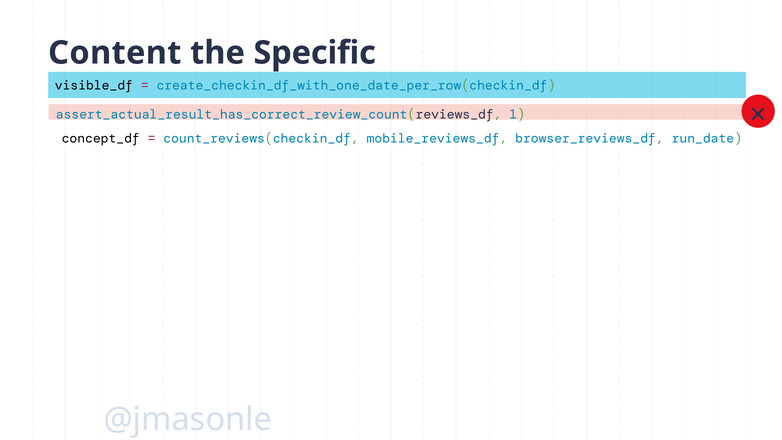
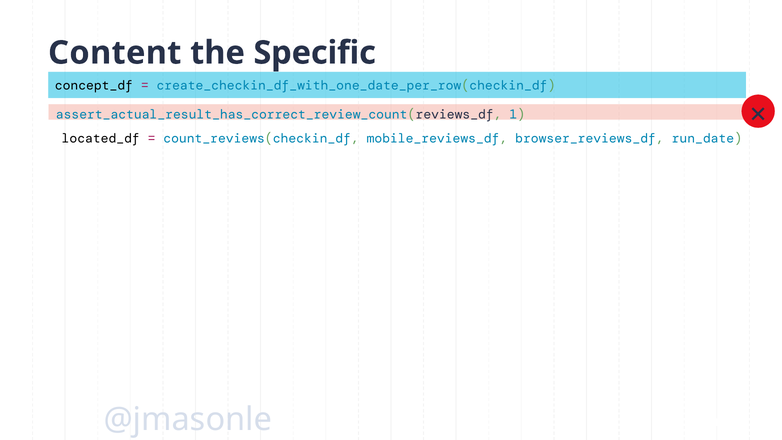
visible_df: visible_df -> concept_df
concept_df: concept_df -> located_df
